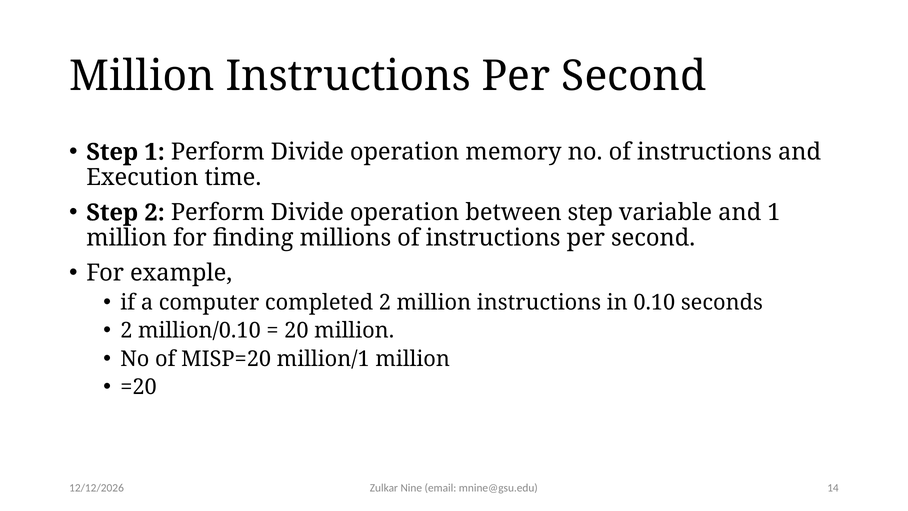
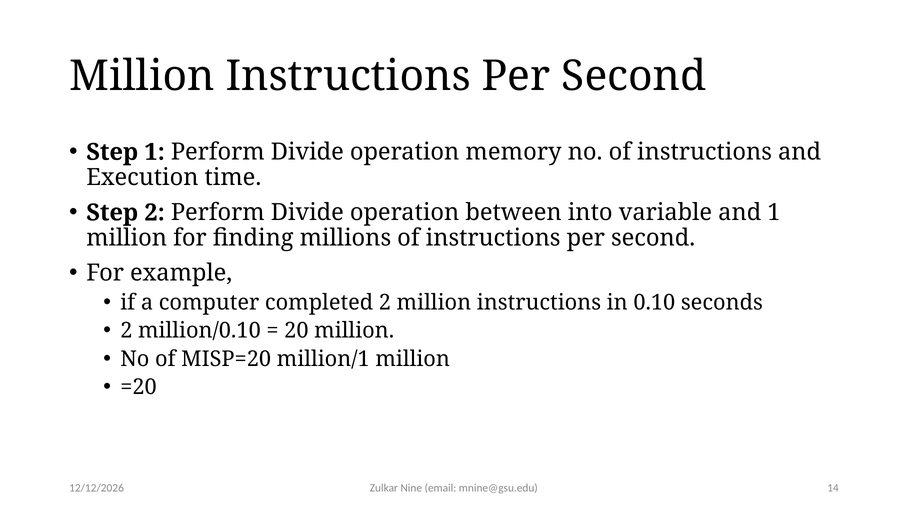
between step: step -> into
